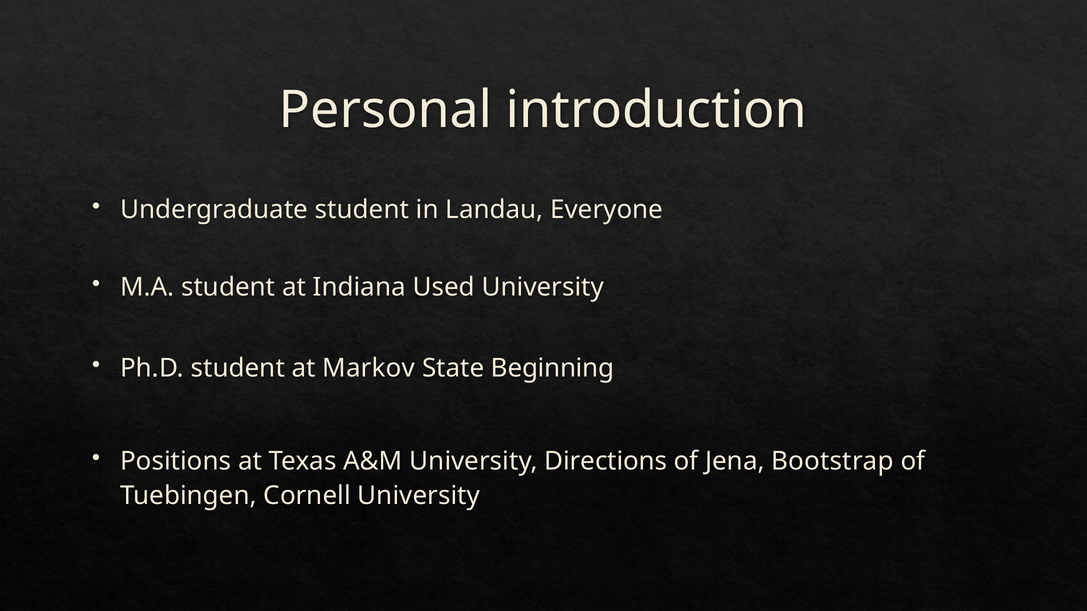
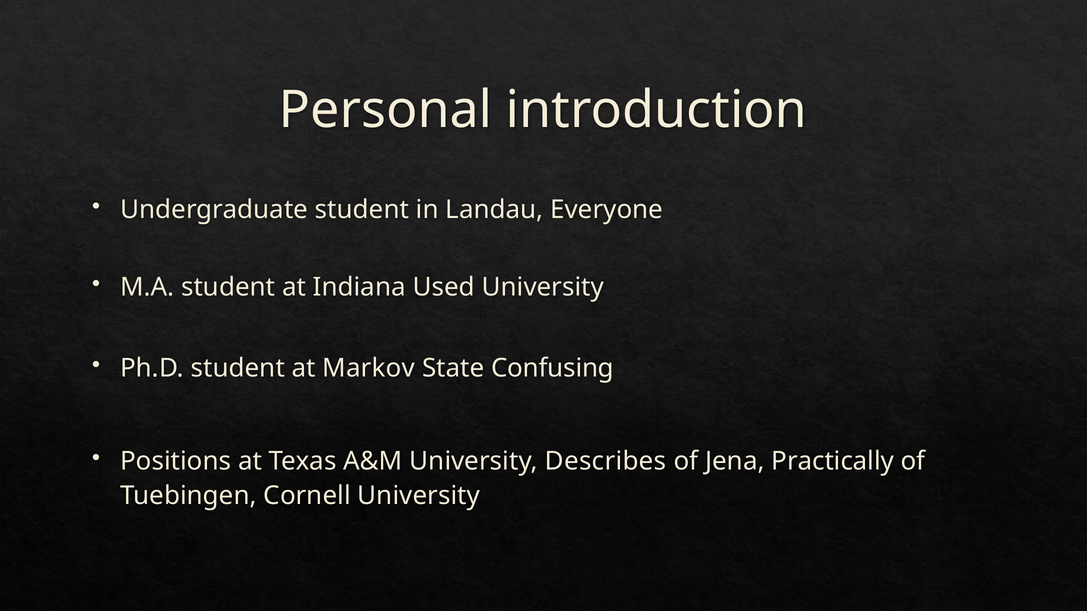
Beginning: Beginning -> Confusing
Directions: Directions -> Describes
Bootstrap: Bootstrap -> Practically
